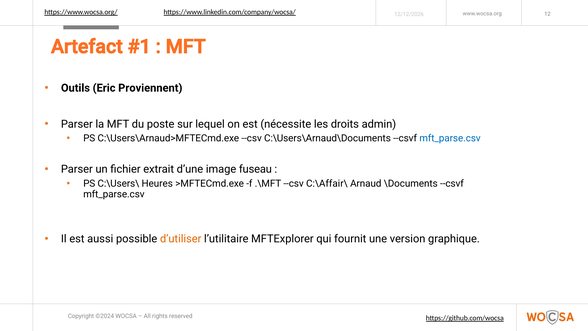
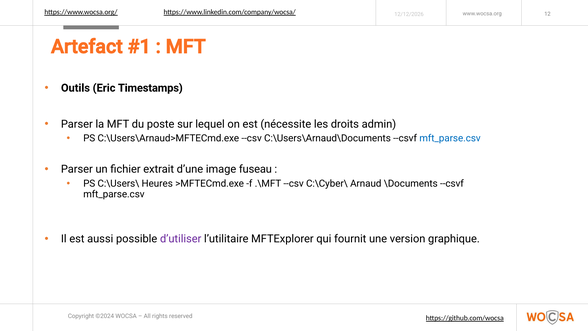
Proviennent: Proviennent -> Timestamps
C:\Affair\: C:\Affair\ -> C:\Cyber\
d’utiliser colour: orange -> purple
